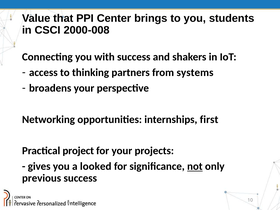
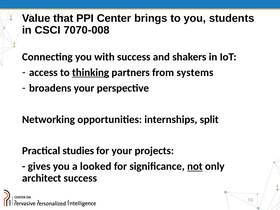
2000-008: 2000-008 -> 7070-008
thinking underline: none -> present
first: first -> split
project: project -> studies
previous: previous -> architect
